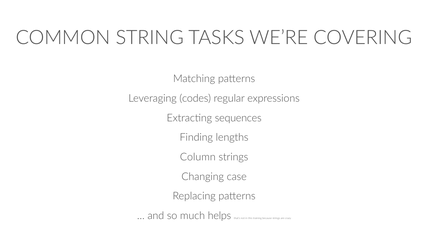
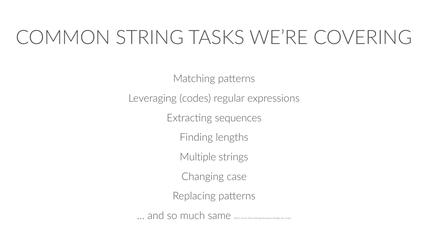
Column: Column -> Multiple
helps: helps -> same
